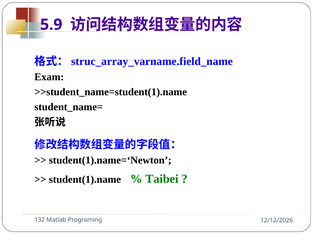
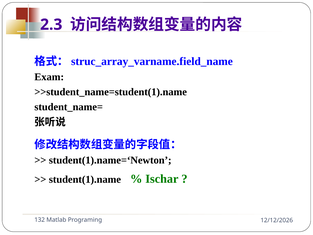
5.9: 5.9 -> 2.3
Taibei: Taibei -> Ischar
